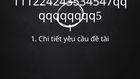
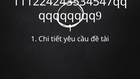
5: 5 -> 9
